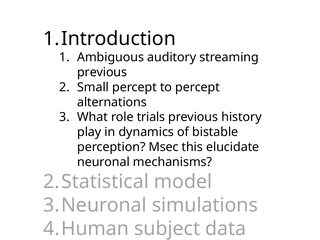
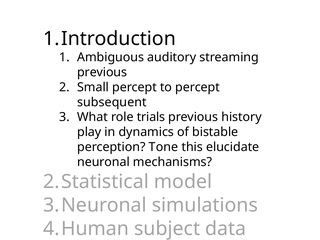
alternations: alternations -> subsequent
Msec: Msec -> Tone
